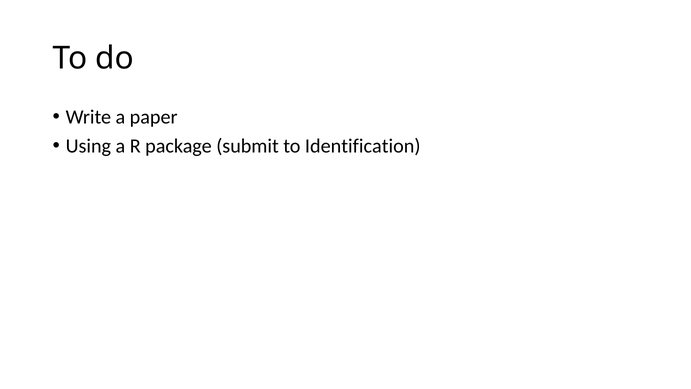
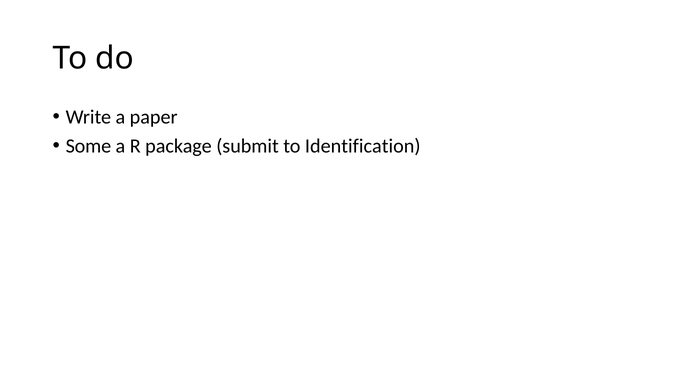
Using: Using -> Some
